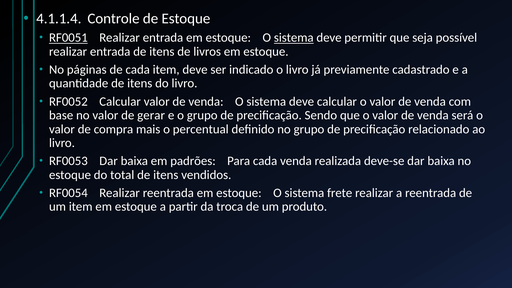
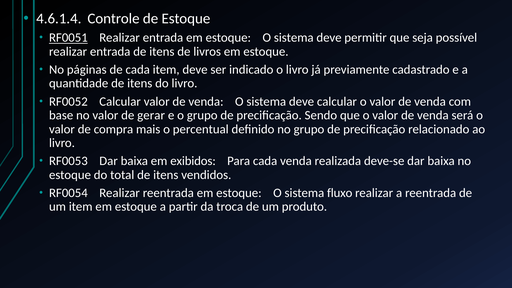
4.1.1.4: 4.1.1.4 -> 4.6.1.4
sistema at (294, 38) underline: present -> none
padrões: padrões -> exibidos
frete: frete -> fluxo
